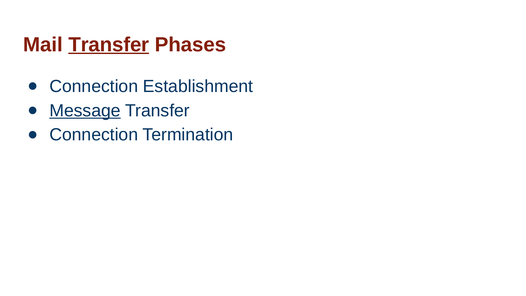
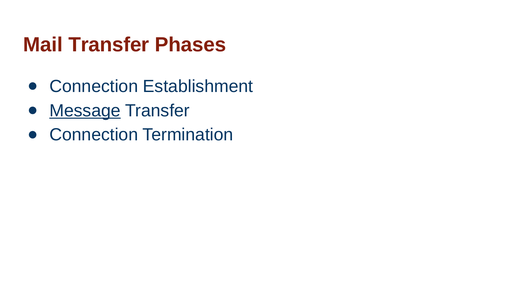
Transfer at (109, 45) underline: present -> none
